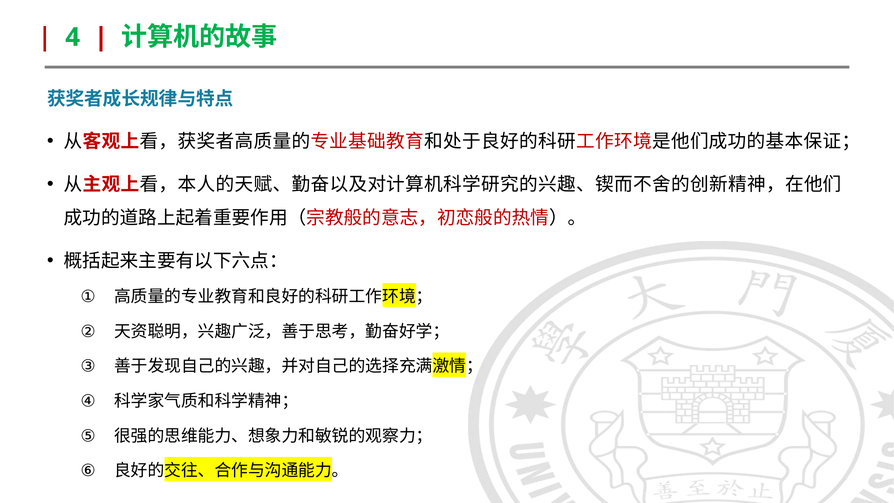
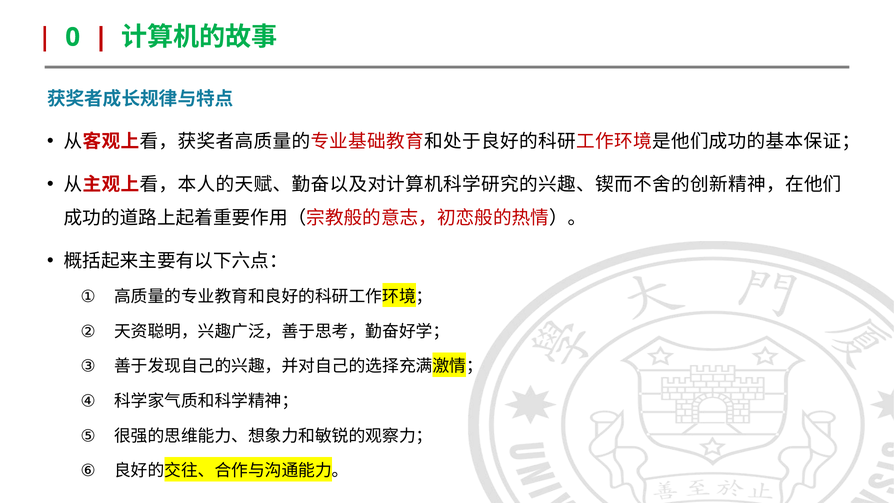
4: 4 -> 0
